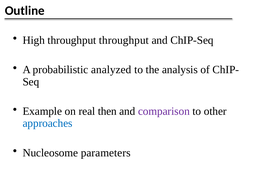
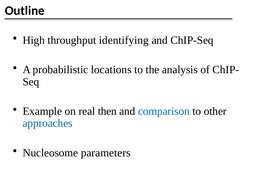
throughput throughput: throughput -> identifying
analyzed: analyzed -> locations
comparison colour: purple -> blue
